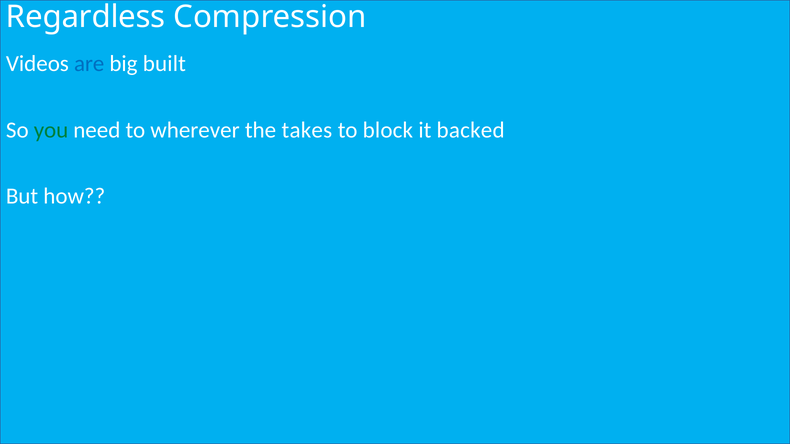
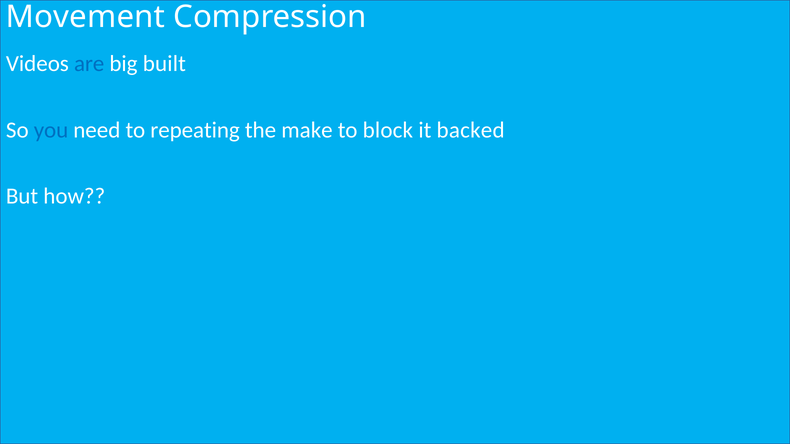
Regardless: Regardless -> Movement
you colour: green -> blue
wherever: wherever -> repeating
takes: takes -> make
